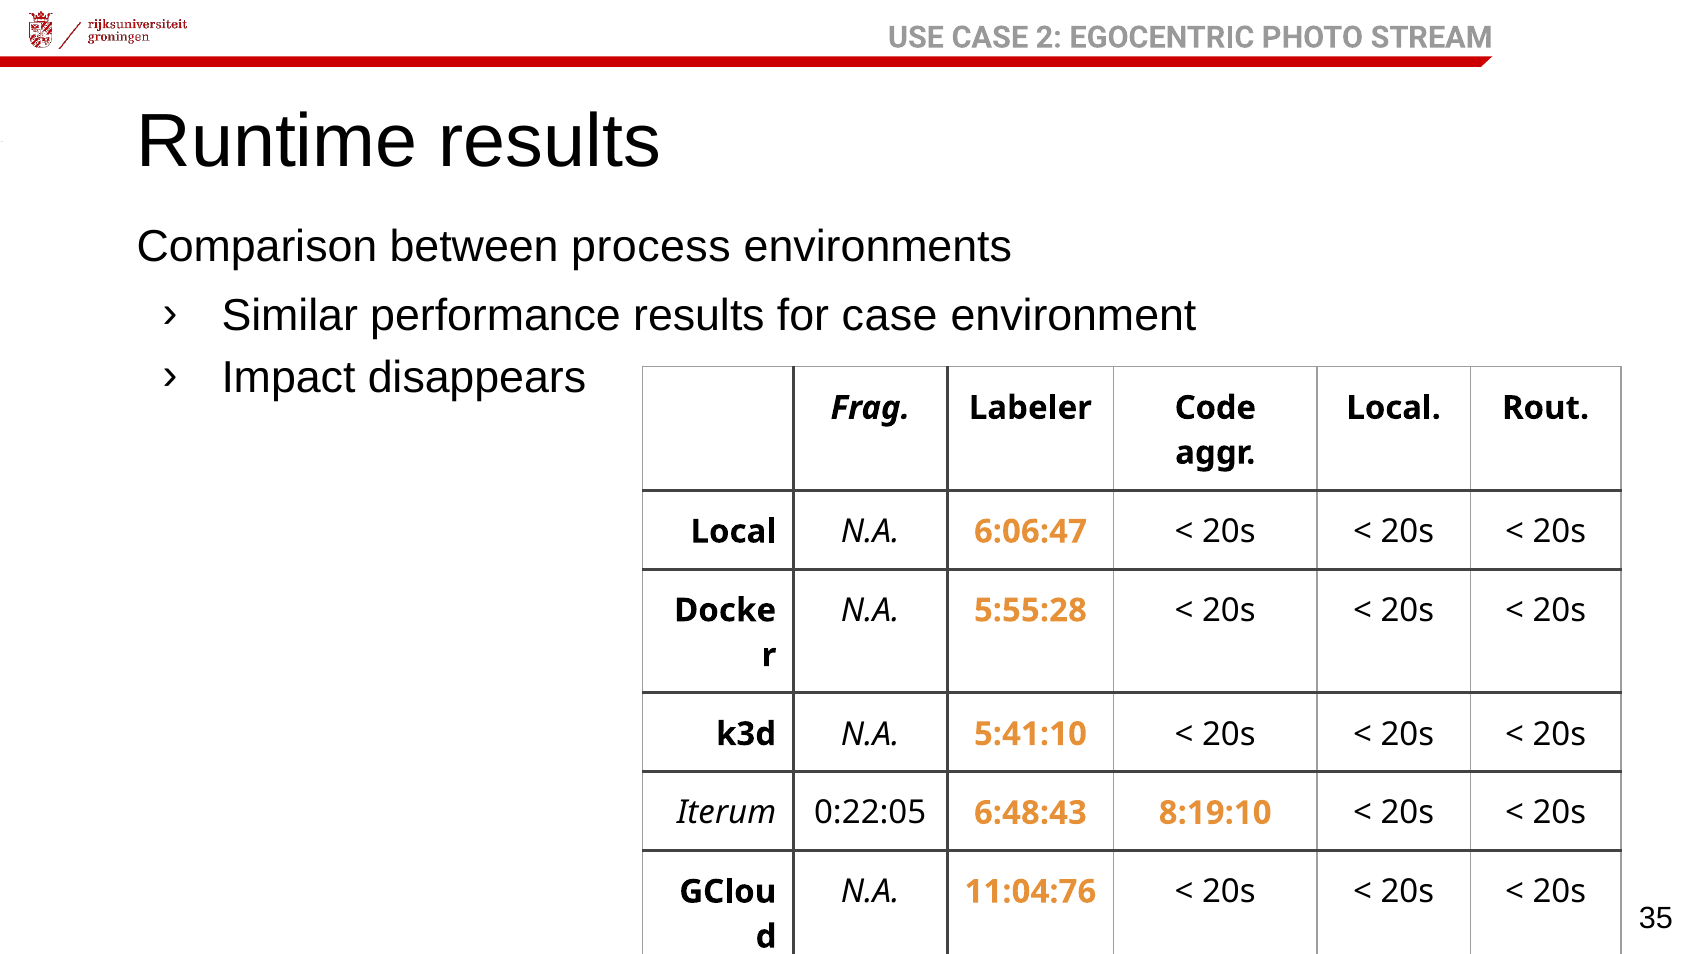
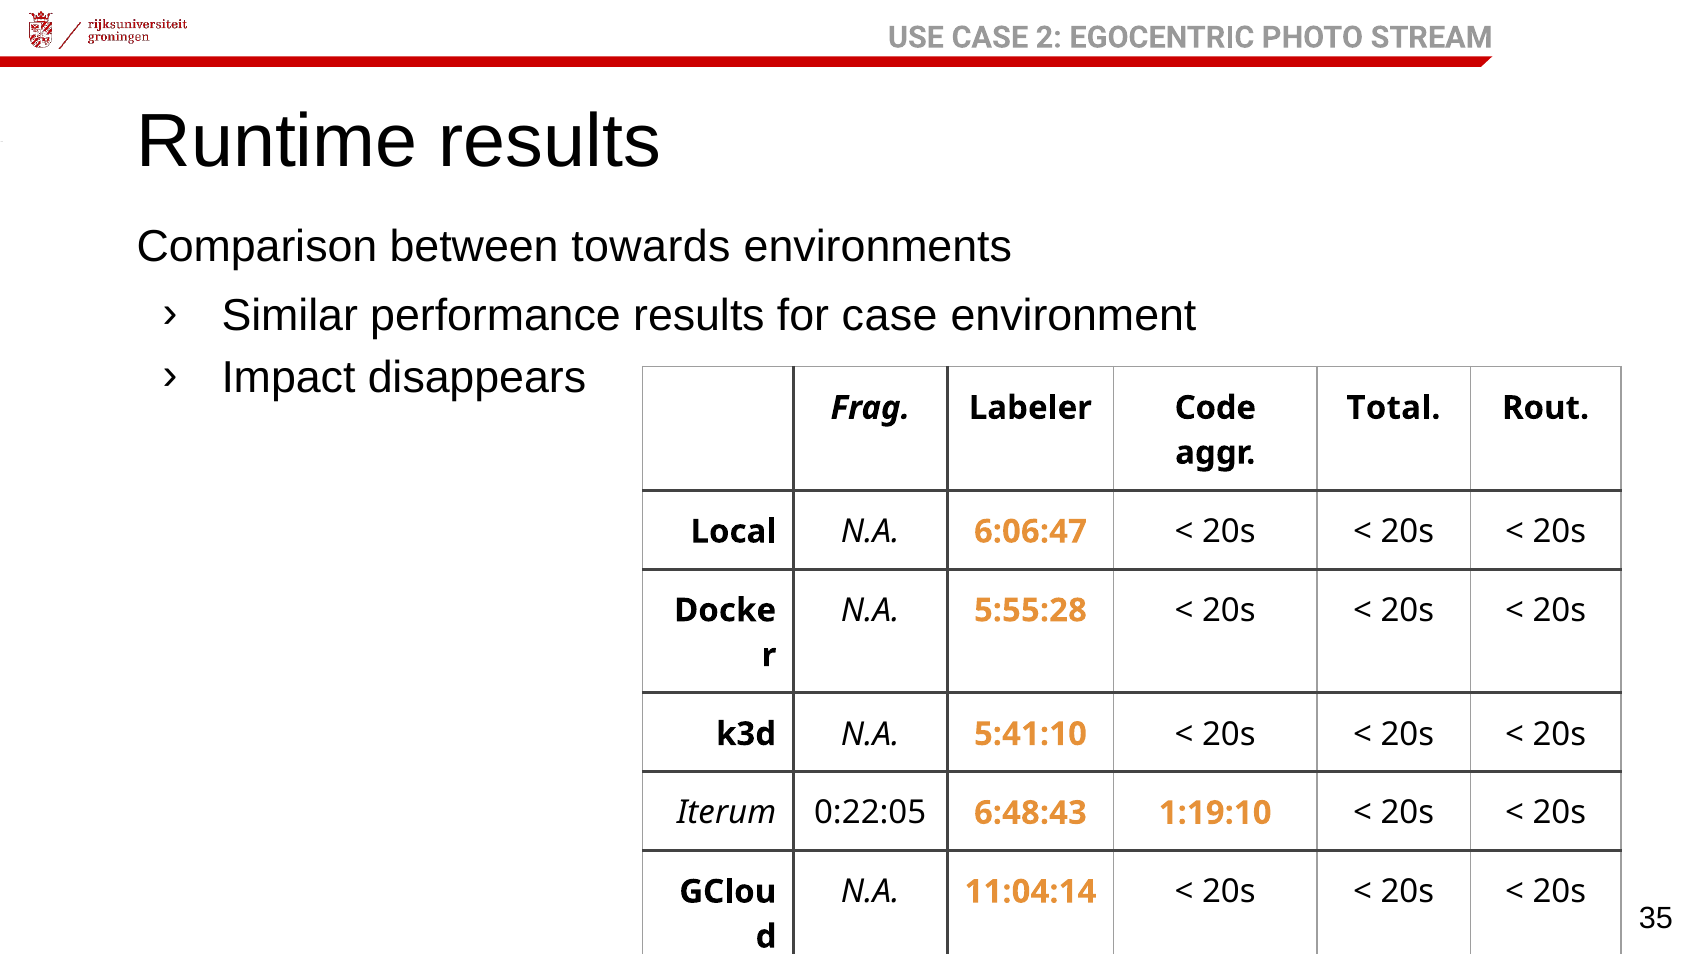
process: process -> towards
Local at (1394, 408): Local -> Total
8:19:10: 8:19:10 -> 1:19:10
11:04:76: 11:04:76 -> 11:04:14
